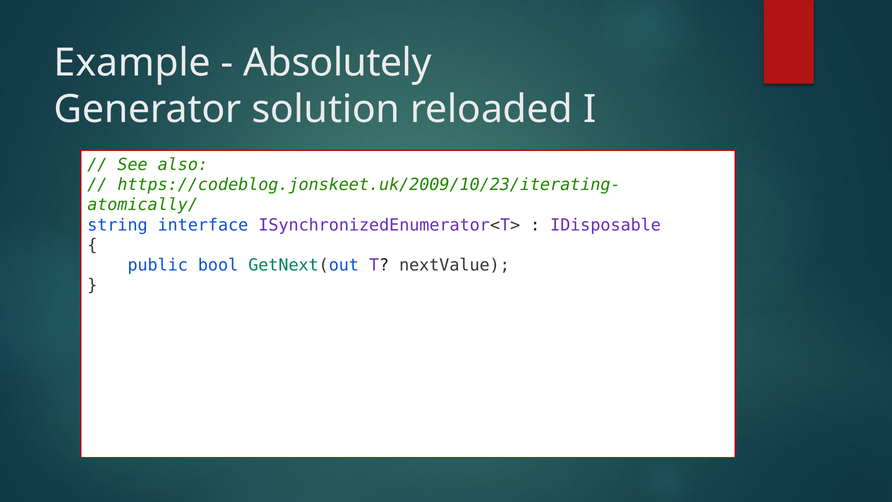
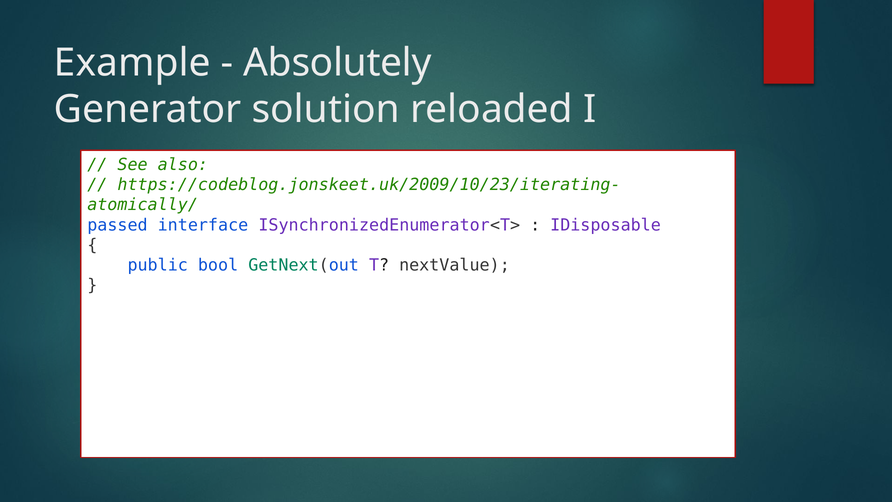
string: string -> passed
